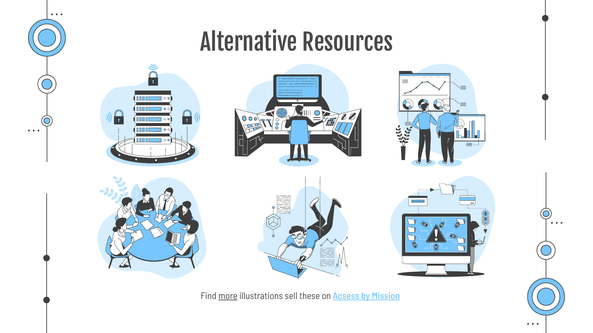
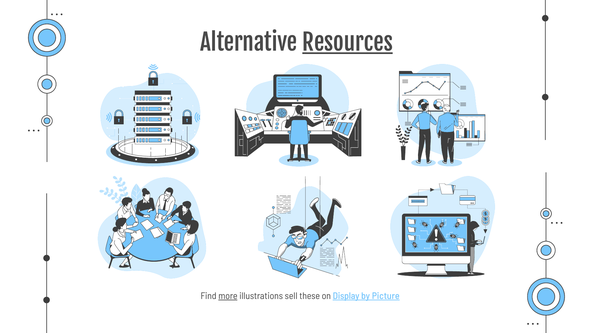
Resources underline: none -> present
Acsess: Acsess -> Display
Mission: Mission -> Picture
